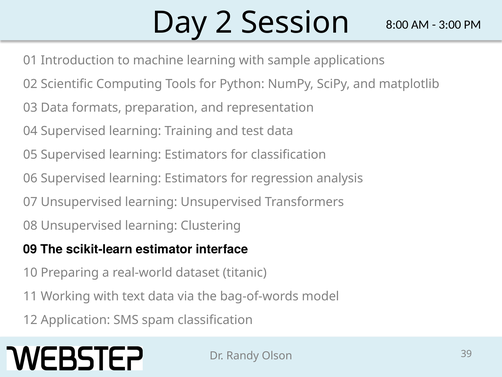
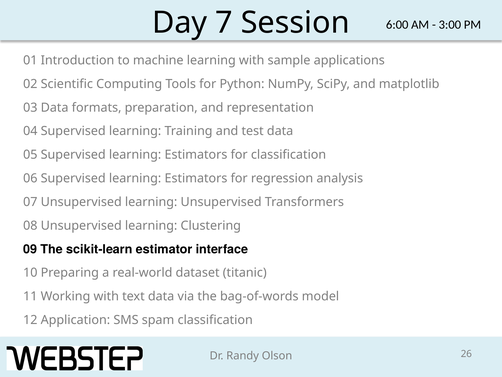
2: 2 -> 7
8:00: 8:00 -> 6:00
39: 39 -> 26
